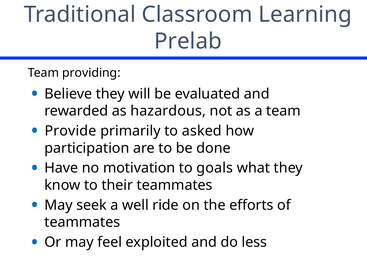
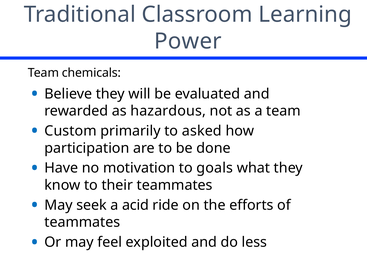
Prelab: Prelab -> Power
providing: providing -> chemicals
Provide: Provide -> Custom
well: well -> acid
